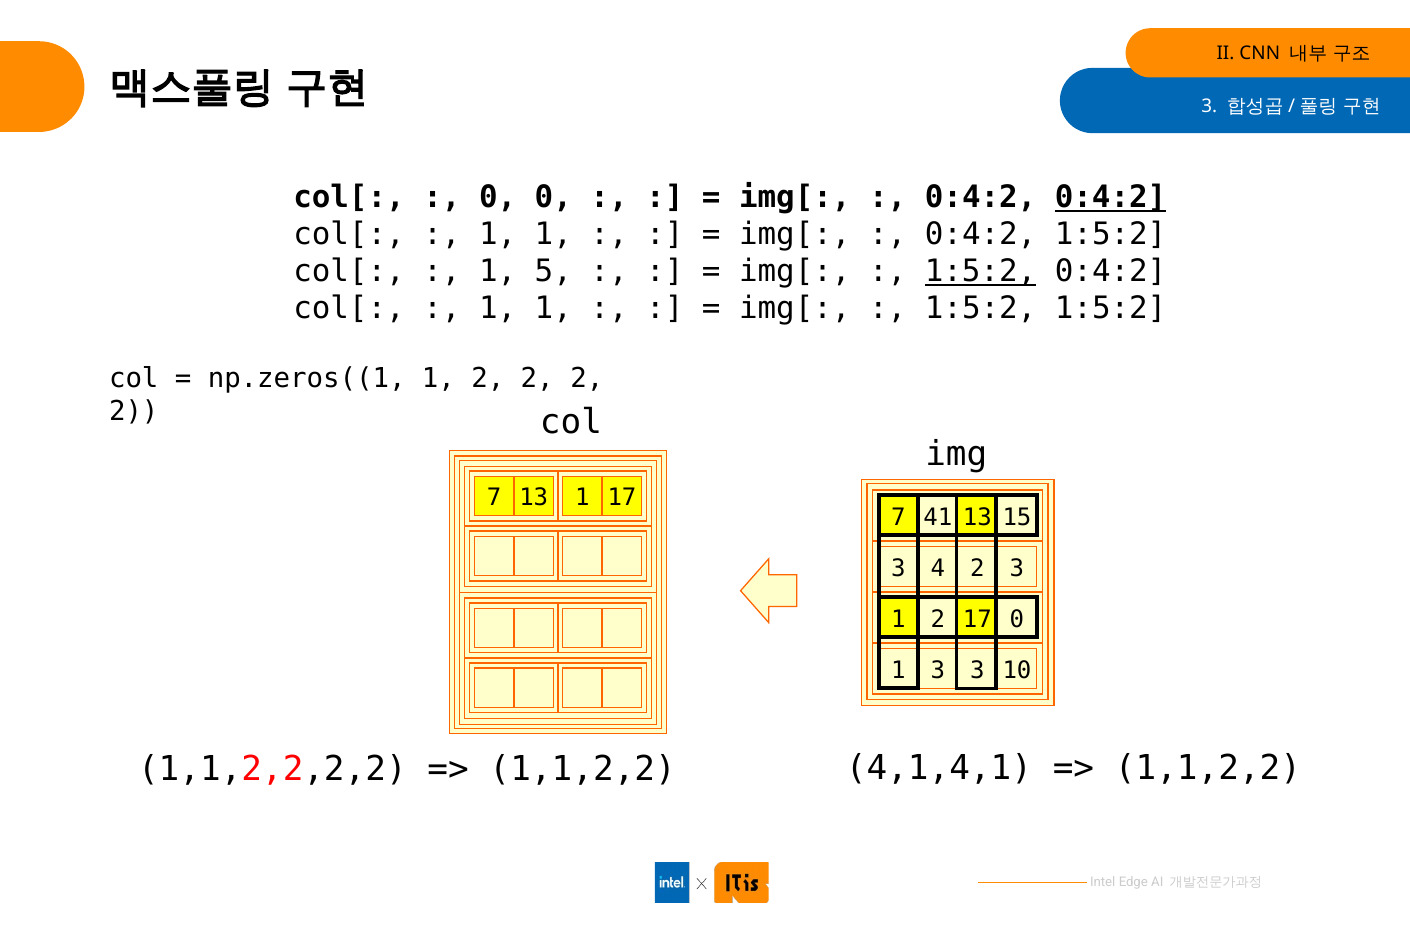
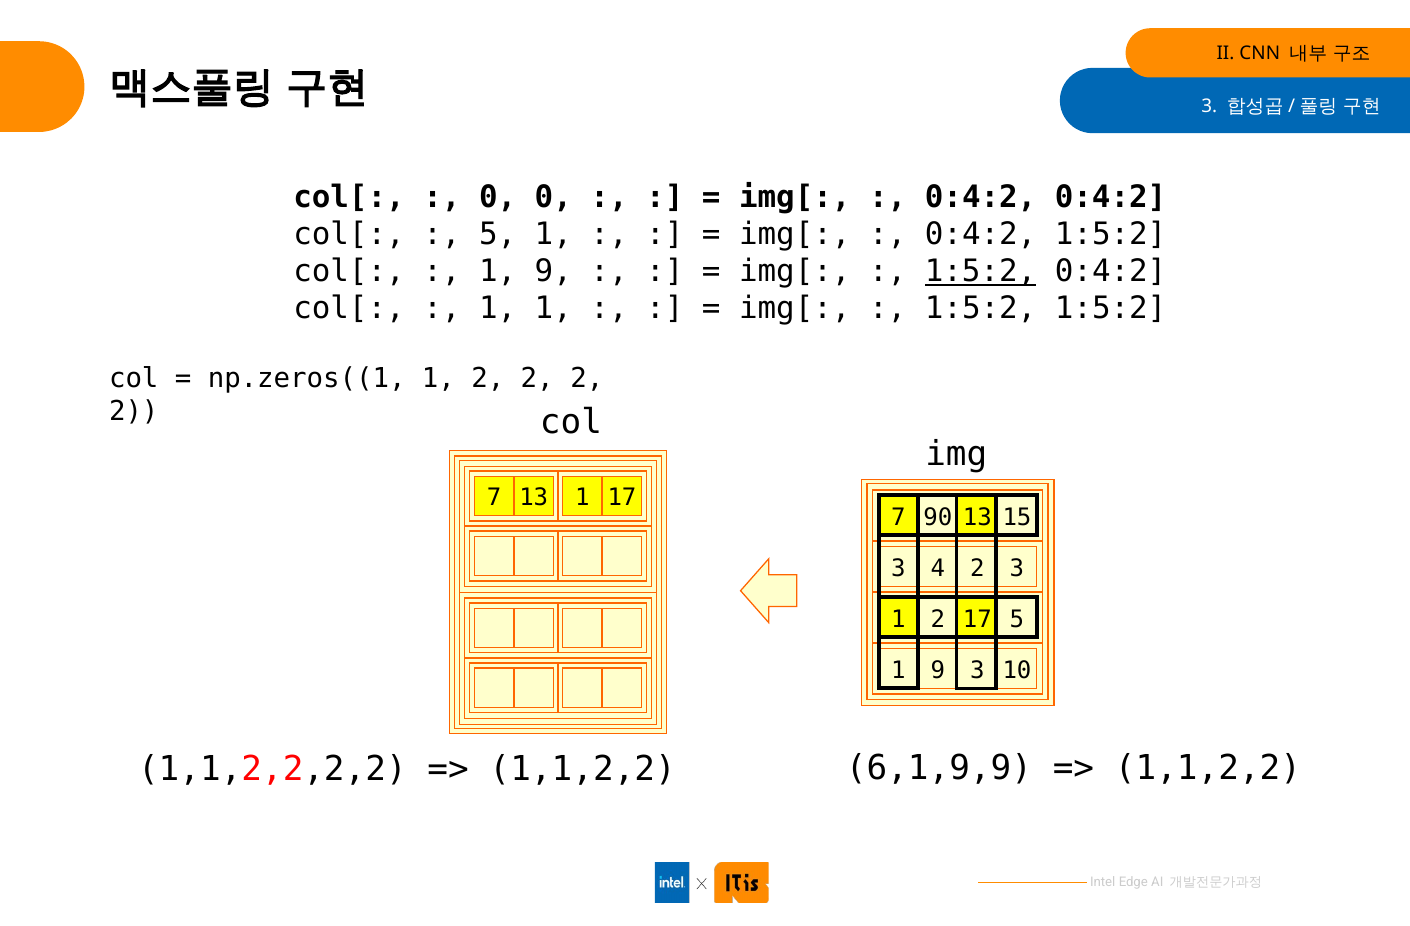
0:4:2 at (1111, 197) underline: present -> none
1 at (498, 234): 1 -> 5
5 at (553, 271): 5 -> 9
41: 41 -> 90
17 0: 0 -> 5
3 at (938, 670): 3 -> 9
4,1,4,1: 4,1,4,1 -> 6,1,9,9
